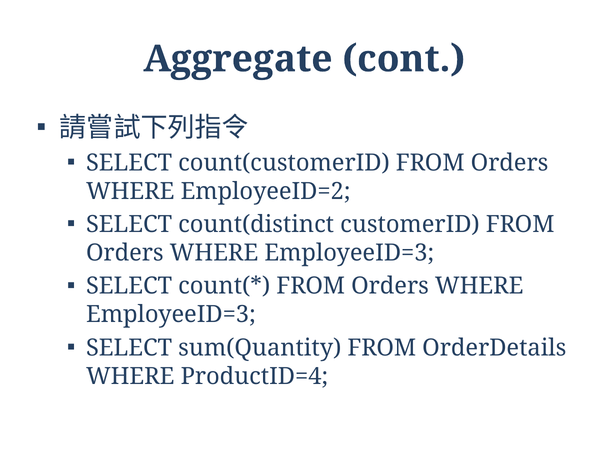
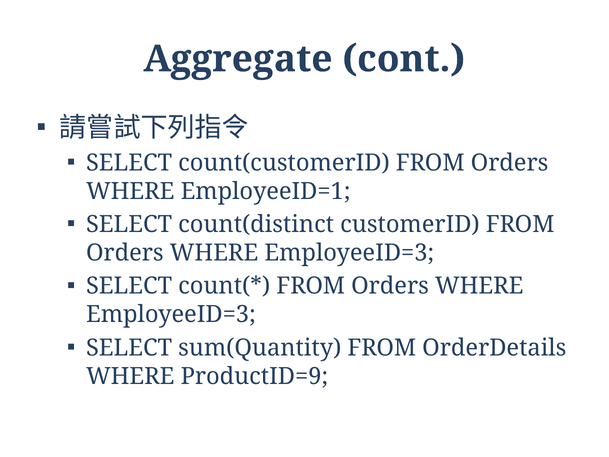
EmployeeID=2: EmployeeID=2 -> EmployeeID=1
ProductID=4: ProductID=4 -> ProductID=9
